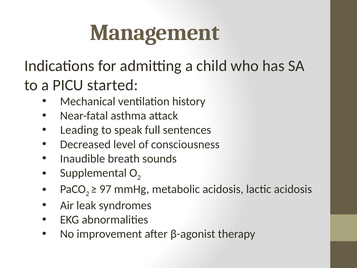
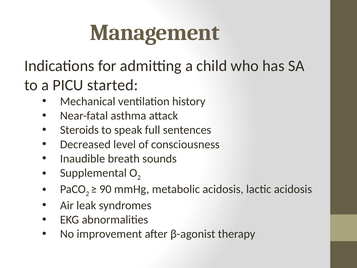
Leading: Leading -> Steroids
97: 97 -> 90
